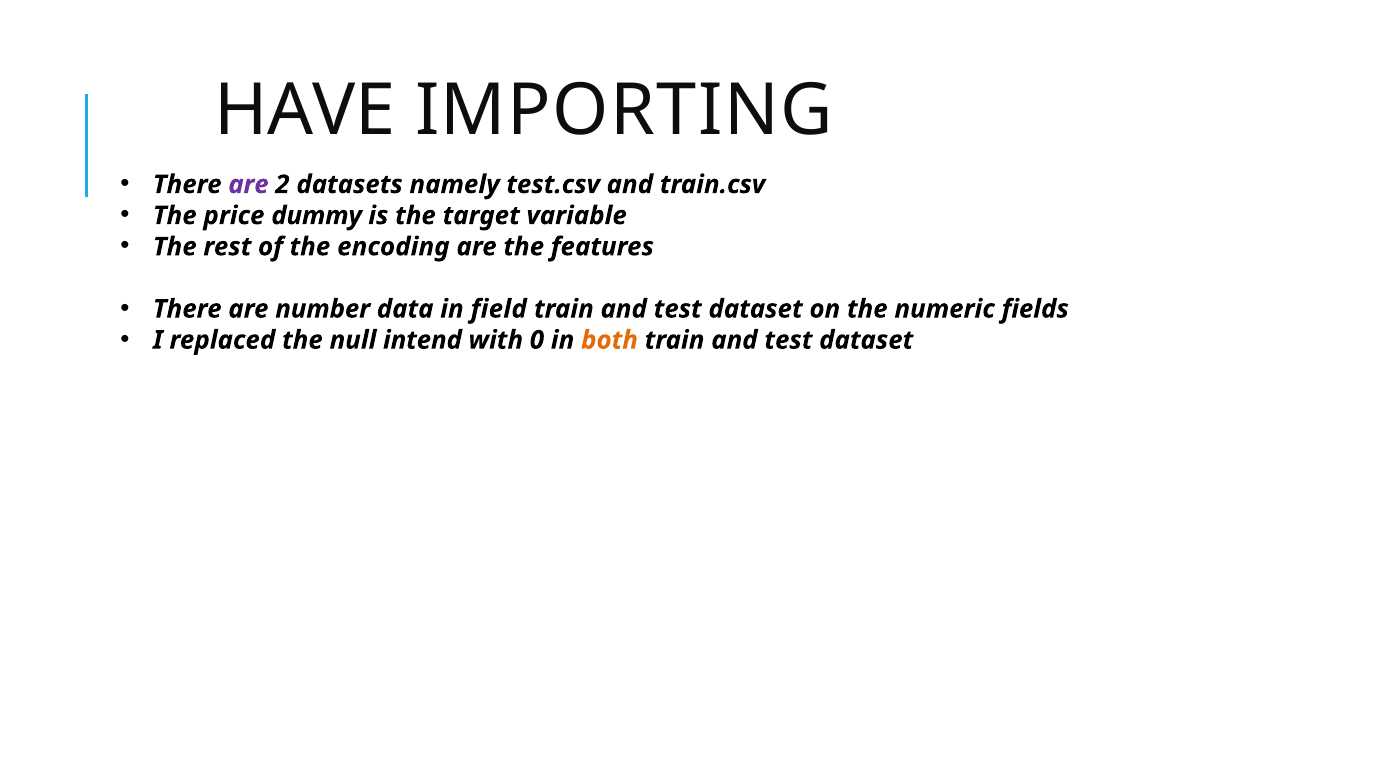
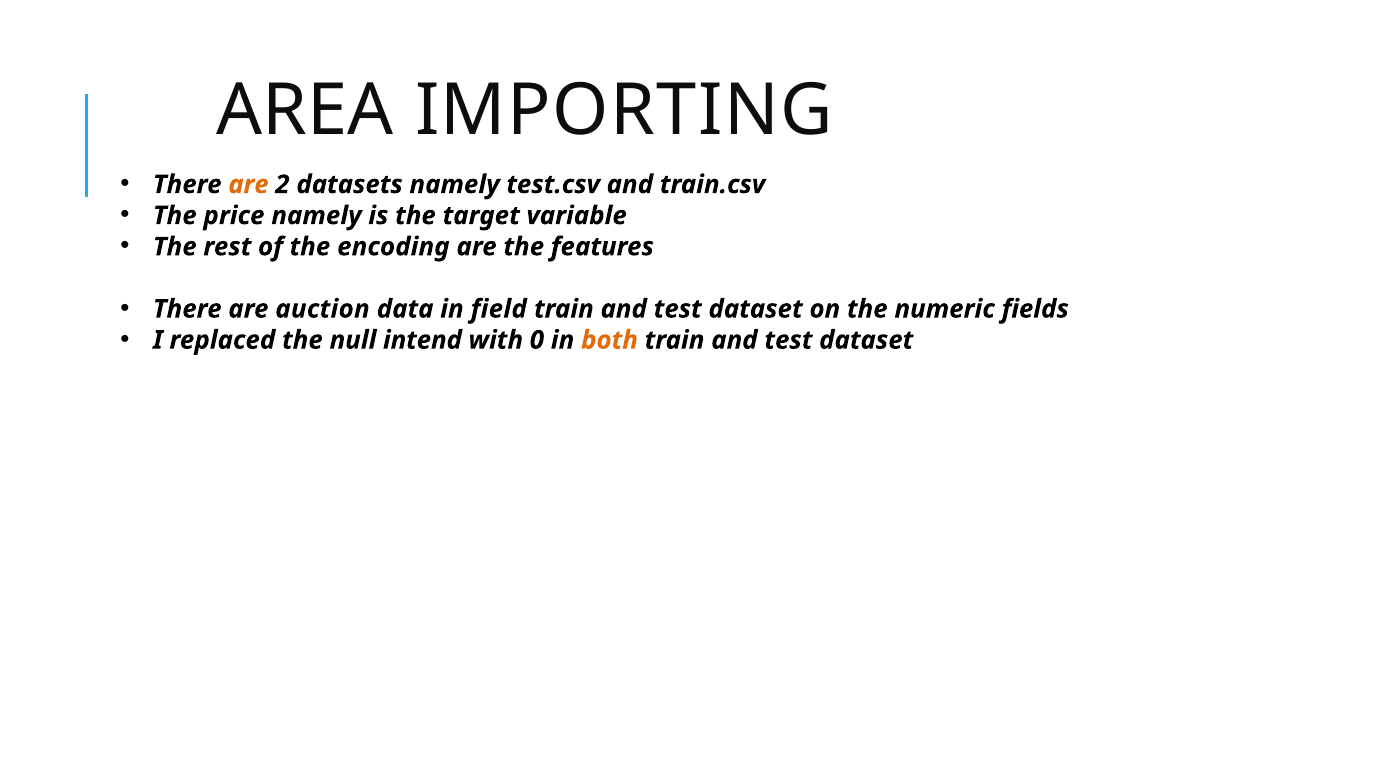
HAVE: HAVE -> AREA
are at (248, 185) colour: purple -> orange
price dummy: dummy -> namely
number: number -> auction
